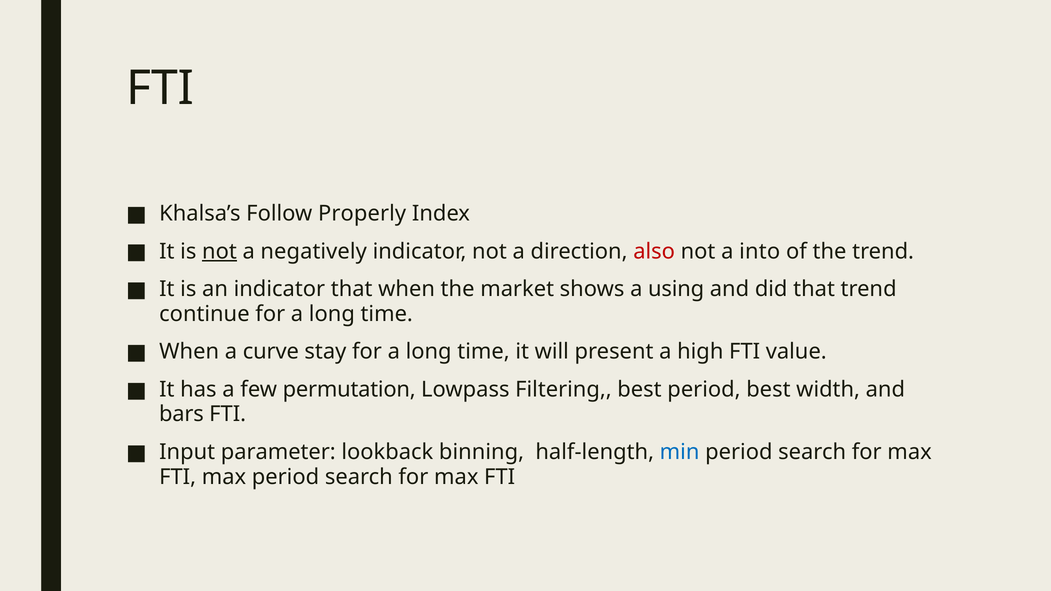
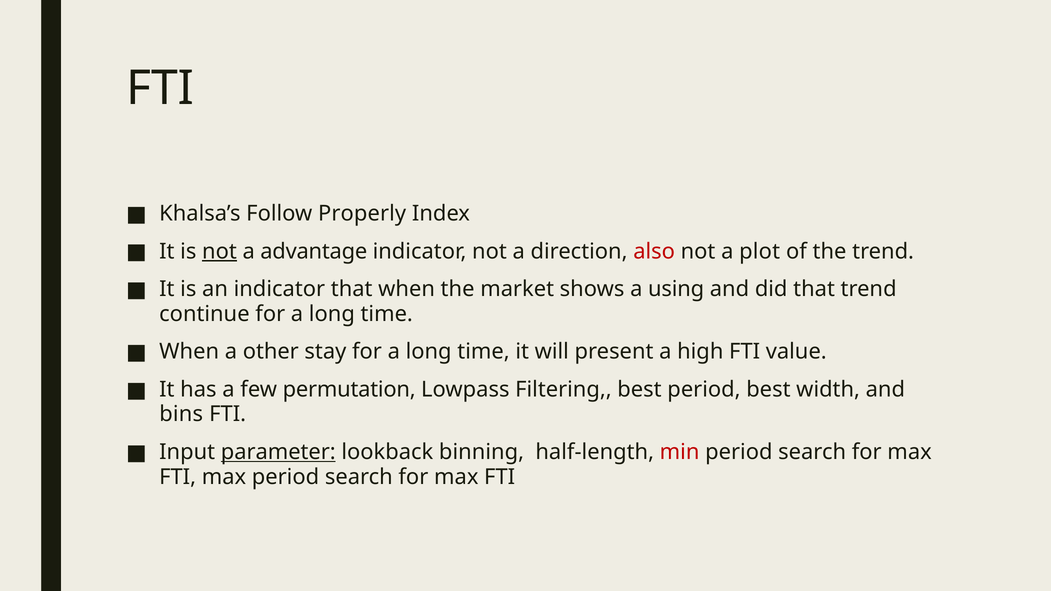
negatively: negatively -> advantage
into: into -> plot
curve: curve -> other
bars: bars -> bins
parameter underline: none -> present
min colour: blue -> red
